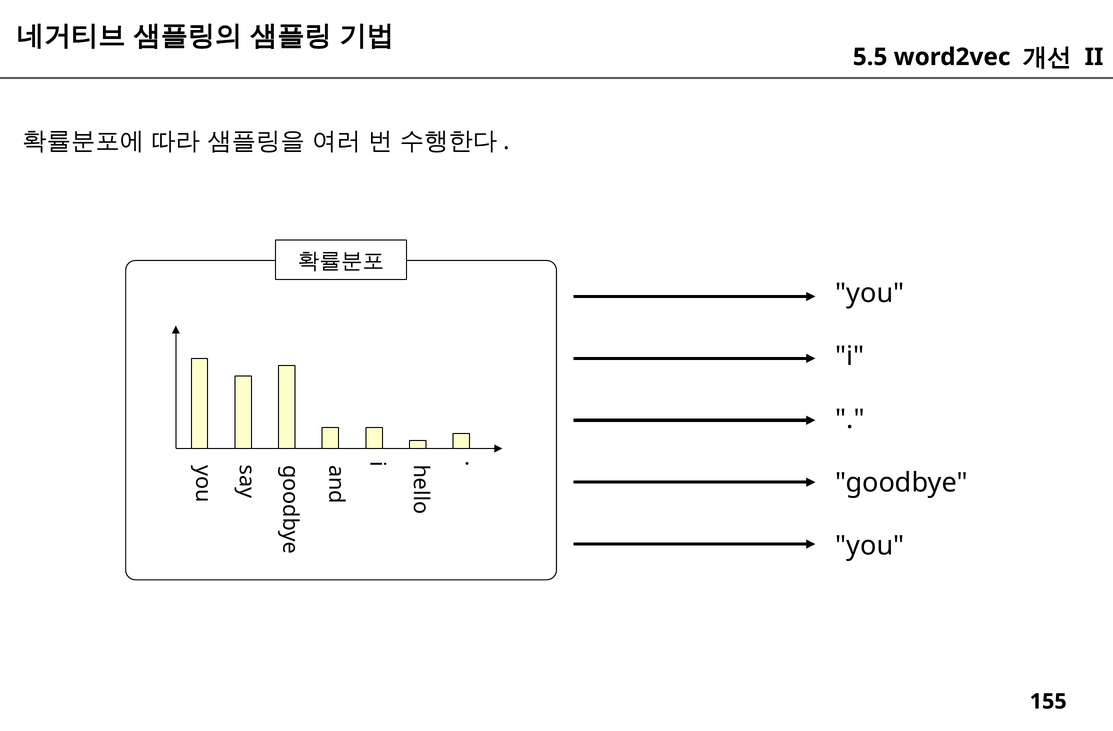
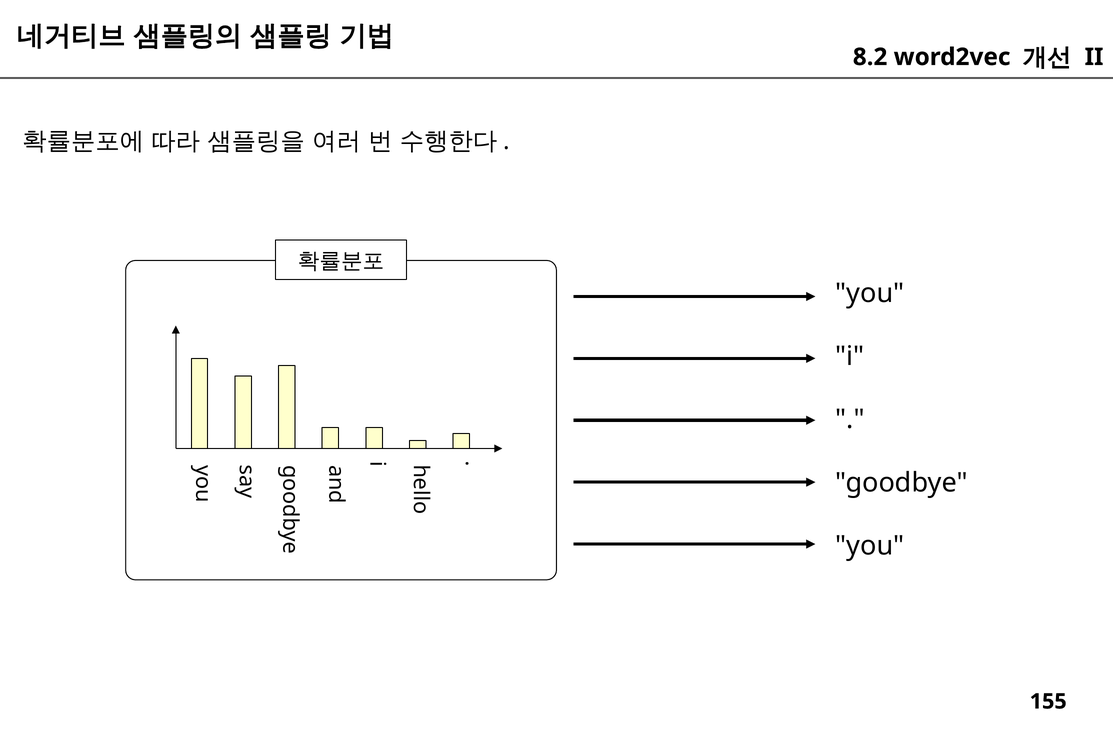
5.5: 5.5 -> 8.2
